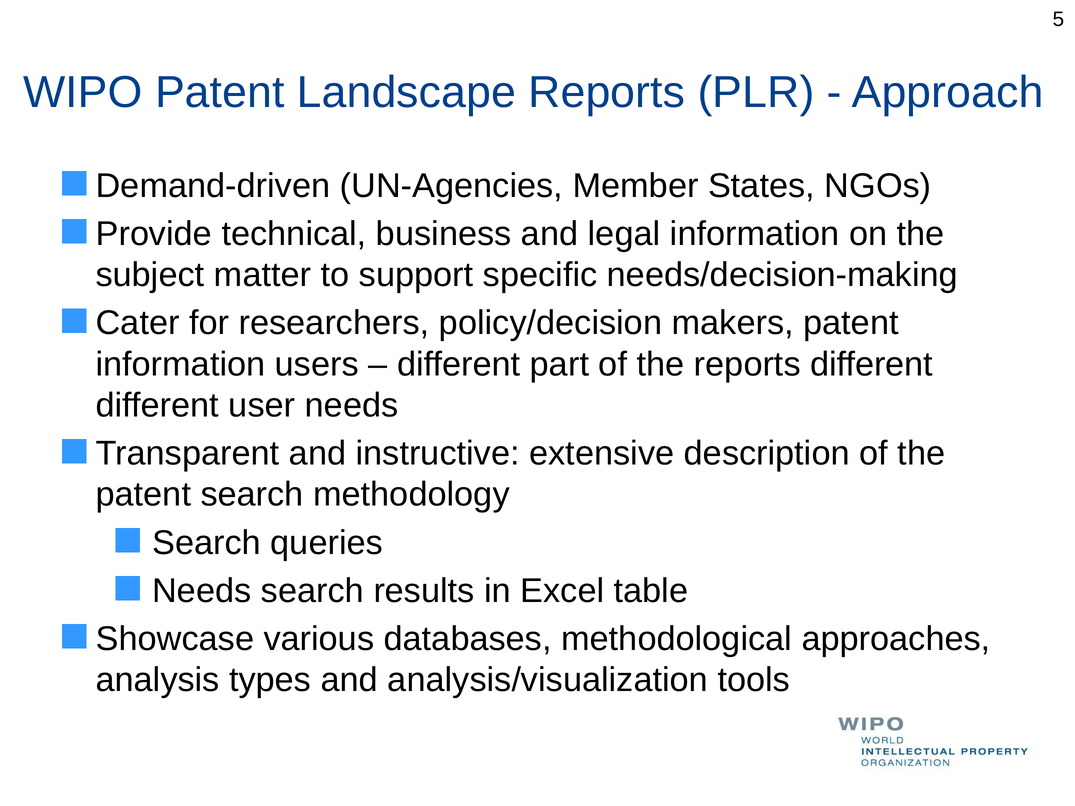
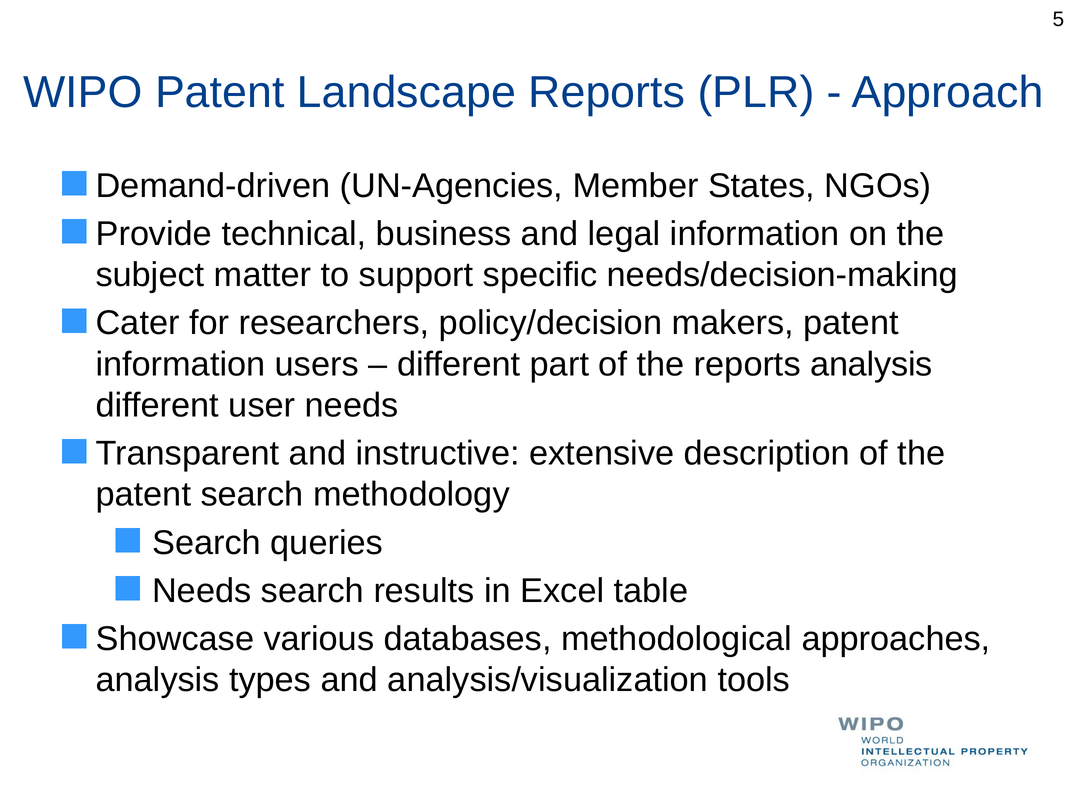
reports different: different -> analysis
